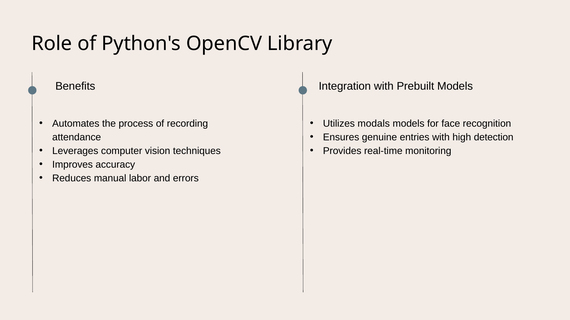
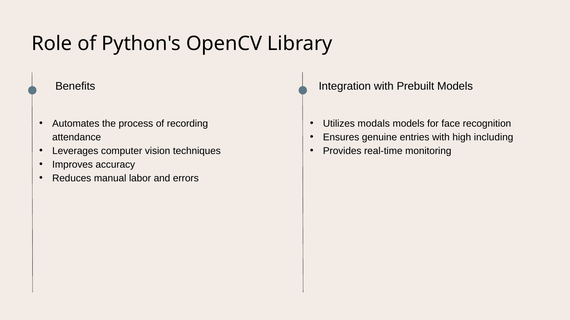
detection: detection -> including
